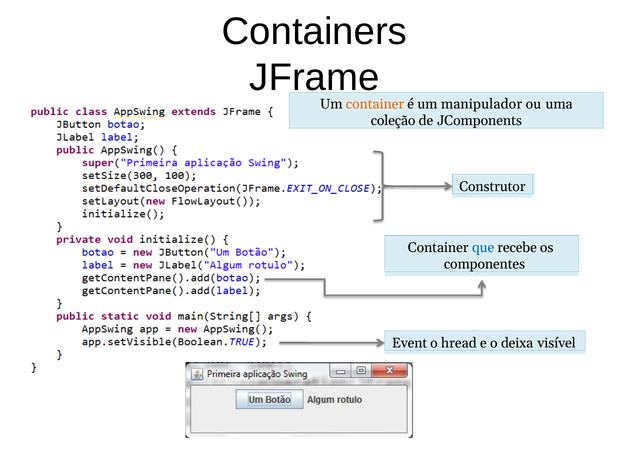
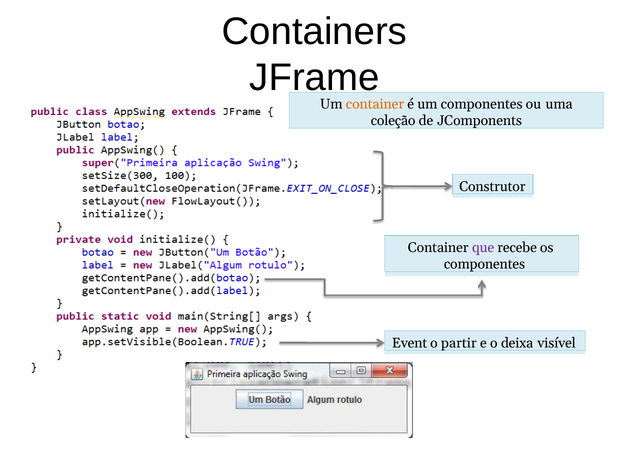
um manipulador: manipulador -> componentes
que colour: blue -> purple
hread: hread -> partir
